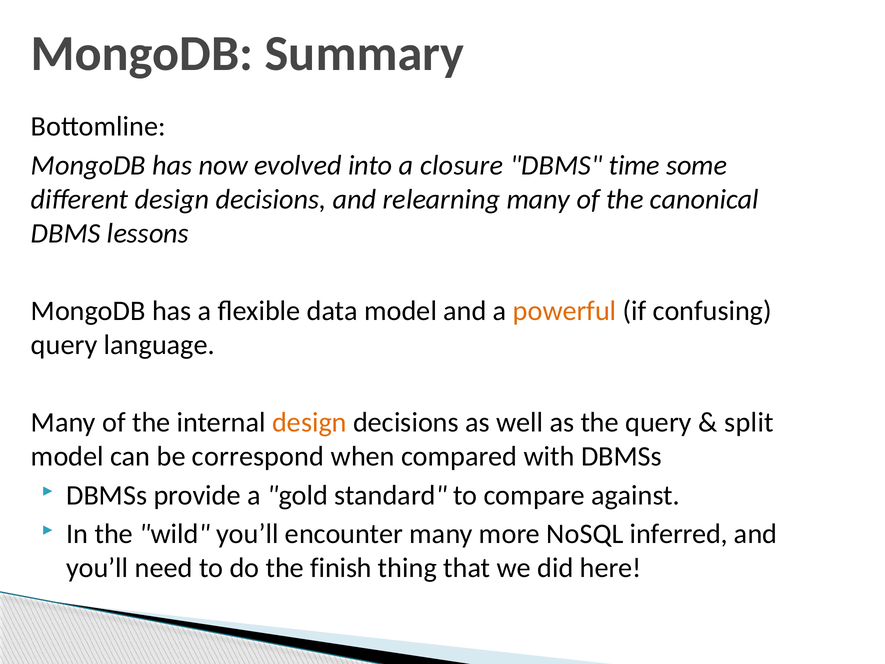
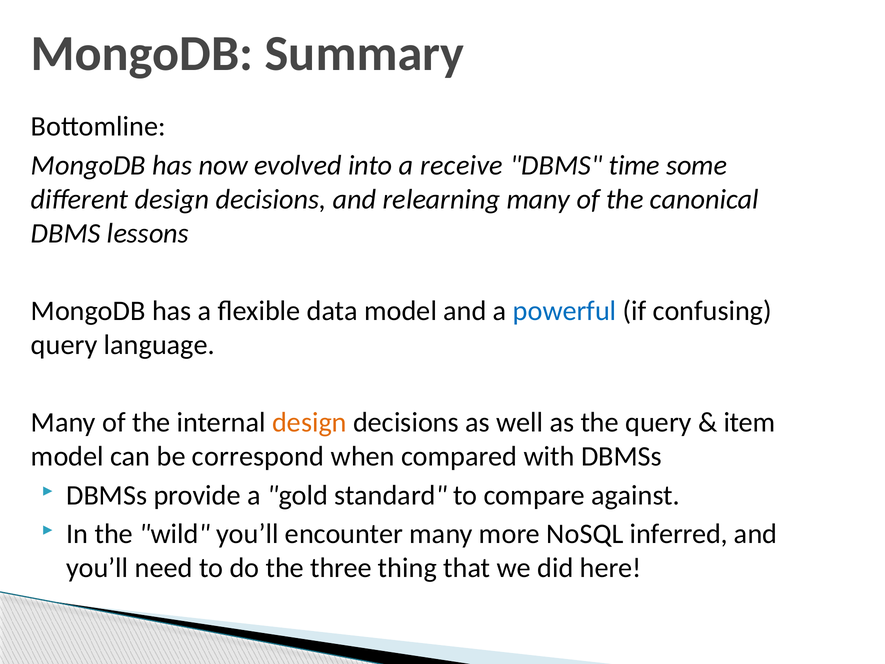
closure: closure -> receive
powerful colour: orange -> blue
split: split -> item
finish: finish -> three
